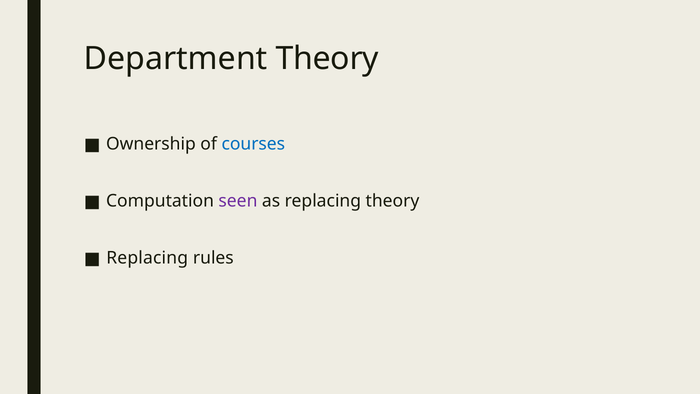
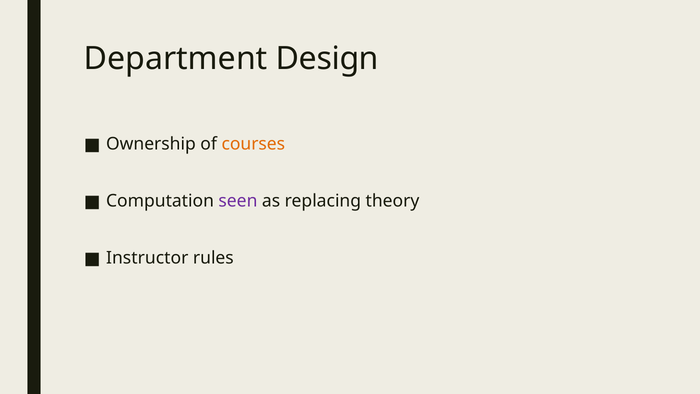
Department Theory: Theory -> Design
courses colour: blue -> orange
Replacing at (147, 258): Replacing -> Instructor
